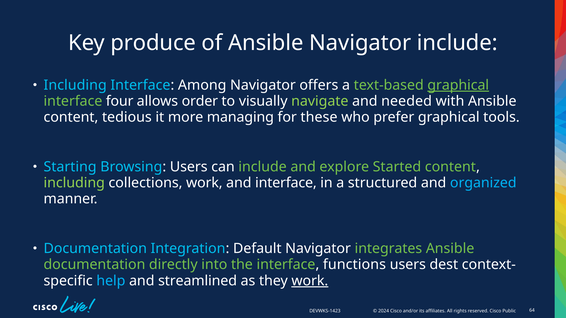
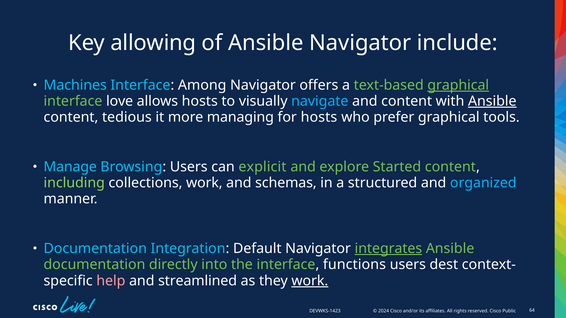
produce: produce -> allowing
Including at (75, 85): Including -> Machines
four: four -> love
allows order: order -> hosts
navigate colour: light green -> light blue
and needed: needed -> content
Ansible at (492, 101) underline: none -> present
for these: these -> hosts
Starting: Starting -> Manage
can include: include -> explicit
and interface: interface -> schemas
integrates underline: none -> present
help colour: light blue -> pink
